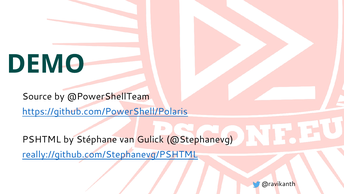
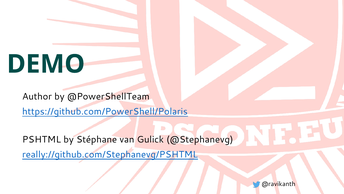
Source: Source -> Author
